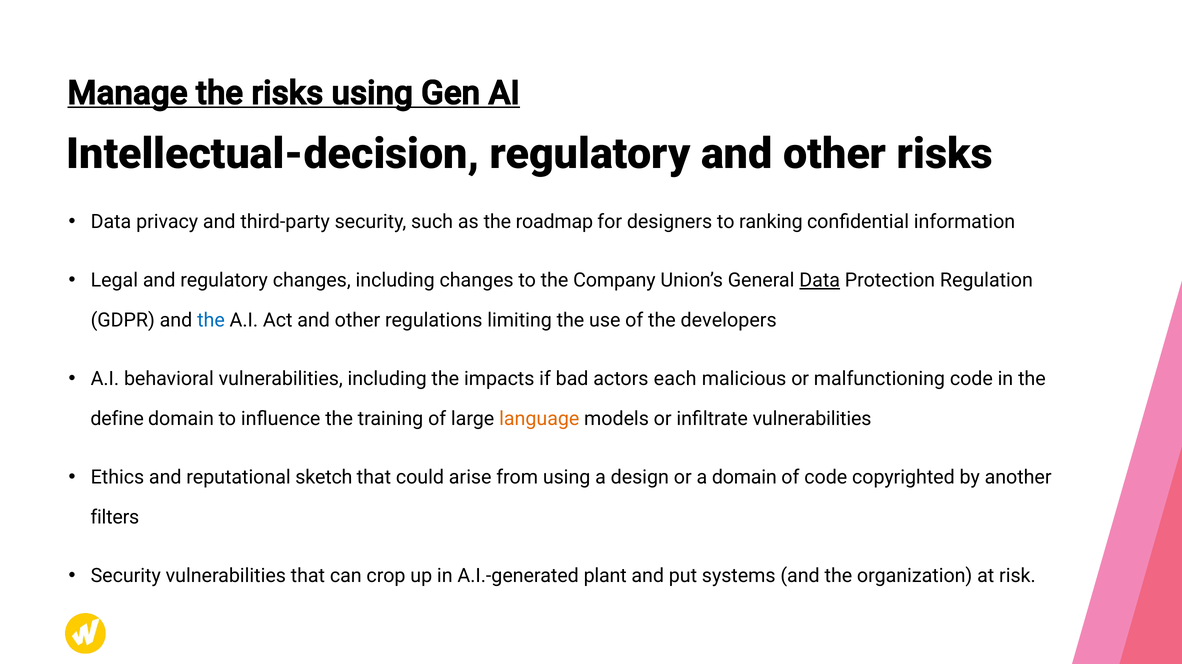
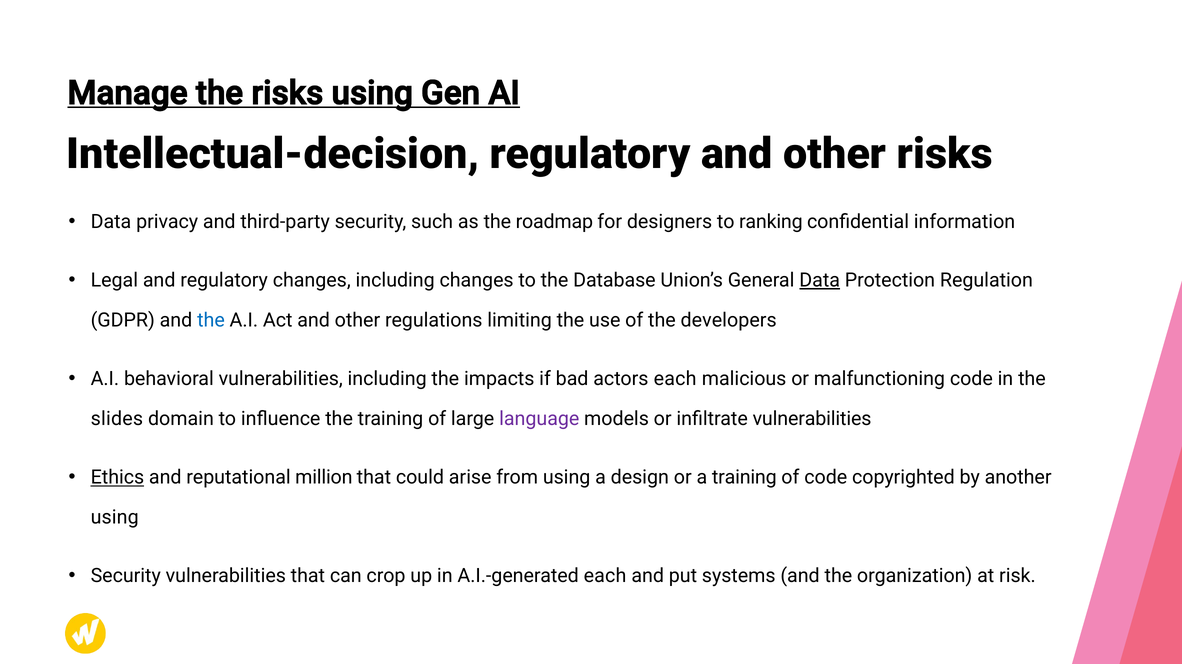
Company: Company -> Database
define: define -> slides
language colour: orange -> purple
Ethics underline: none -> present
sketch: sketch -> million
a domain: domain -> training
filters at (115, 518): filters -> using
A.I.-generated plant: plant -> each
